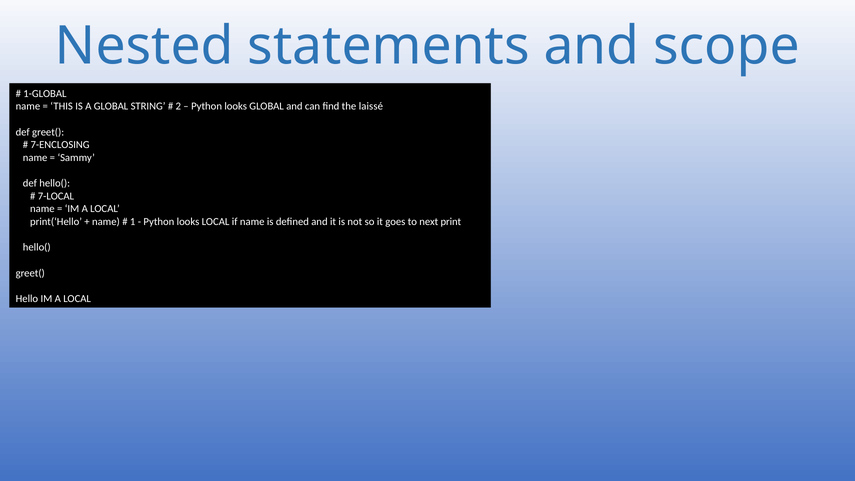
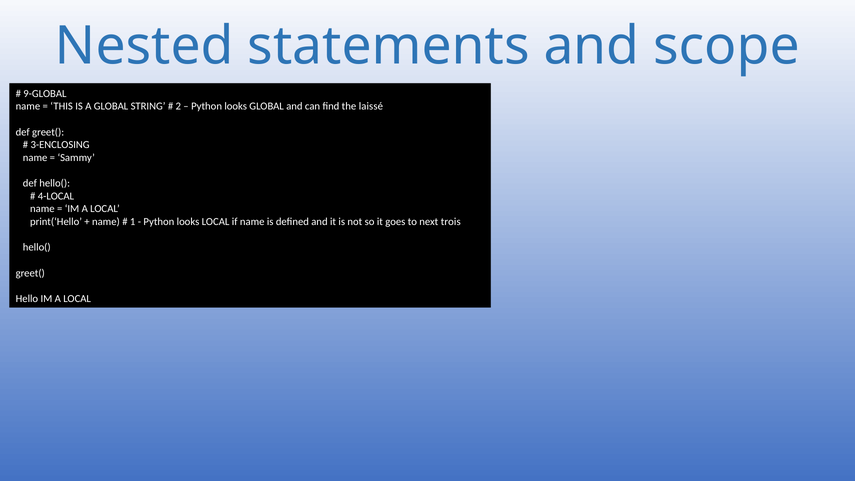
1-GLOBAL: 1-GLOBAL -> 9-GLOBAL
7-ENCLOSING: 7-ENCLOSING -> 3-ENCLOSING
7-LOCAL: 7-LOCAL -> 4-LOCAL
print: print -> trois
